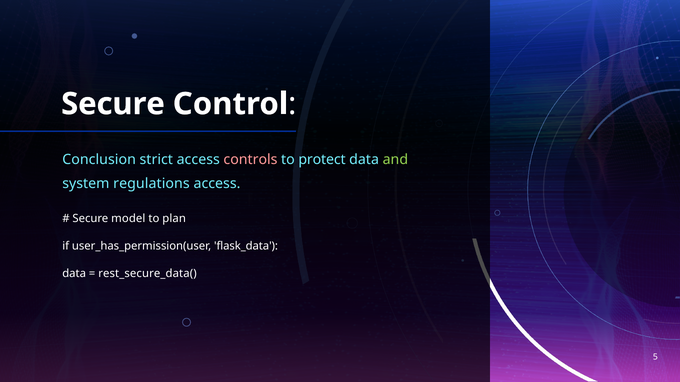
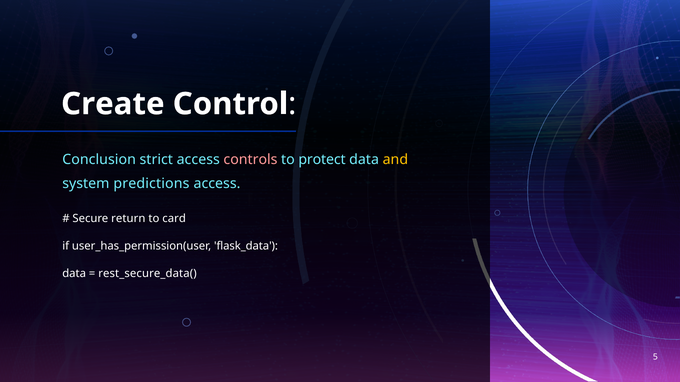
Secure at (113, 104): Secure -> Create
and colour: light green -> yellow
regulations: regulations -> predictions
model: model -> return
plan: plan -> card
